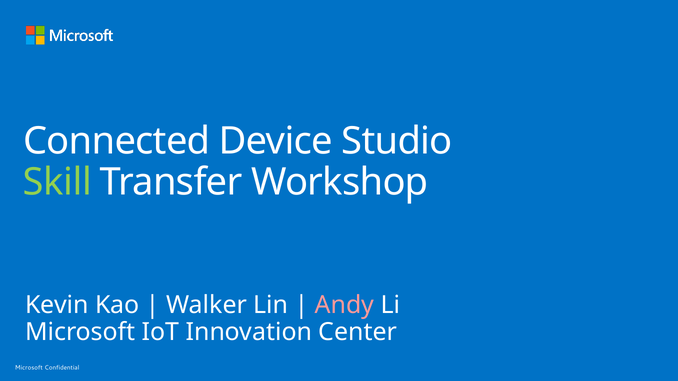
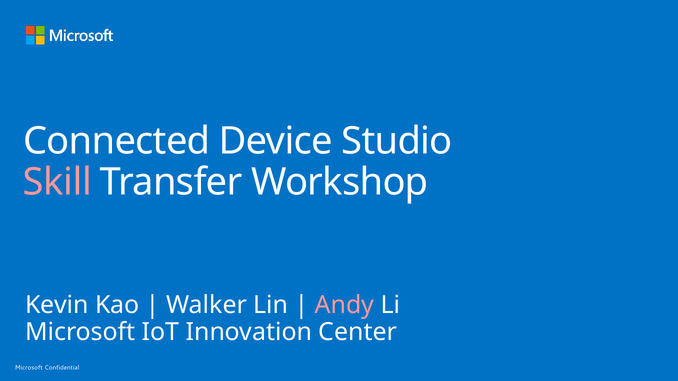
Skill colour: light green -> pink
